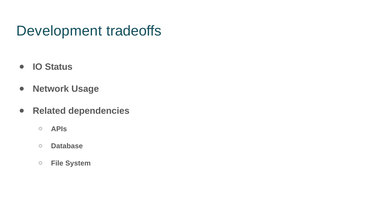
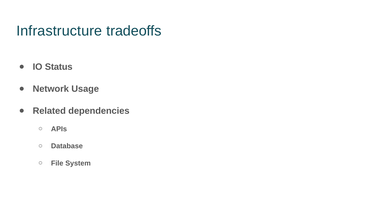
Development: Development -> Infrastructure
